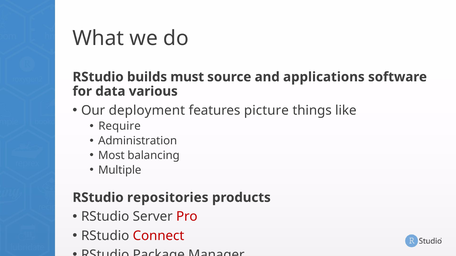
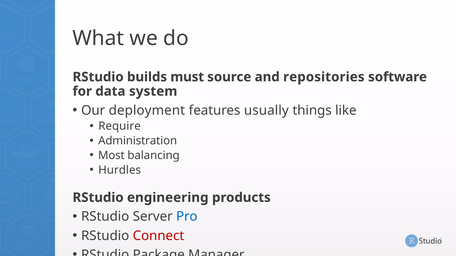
applications: applications -> repositories
various: various -> system
picture: picture -> usually
Multiple: Multiple -> Hurdles
repositories: repositories -> engineering
Pro colour: red -> blue
